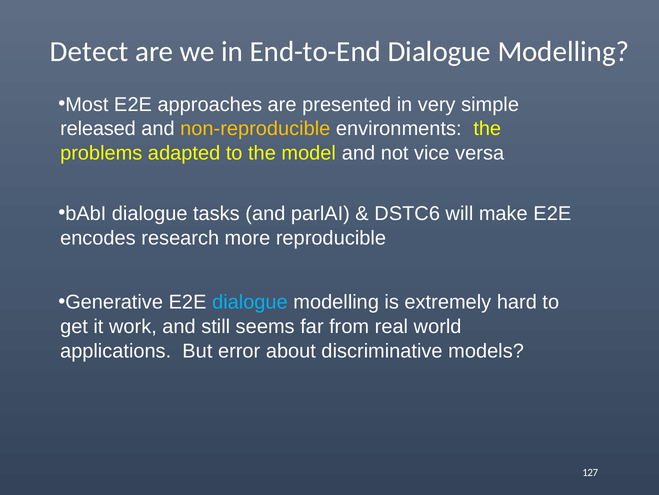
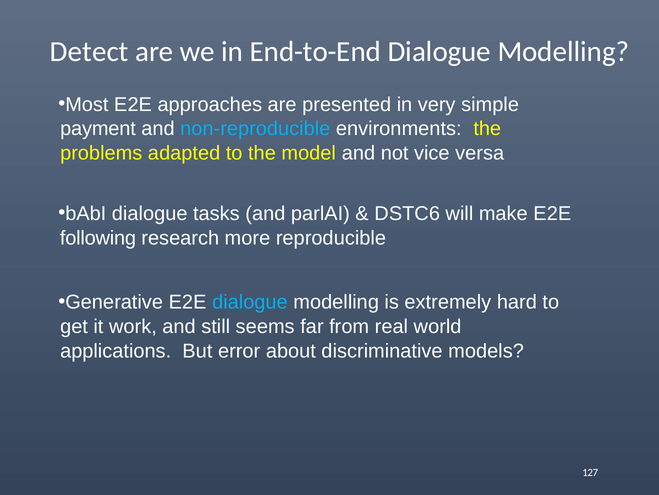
released: released -> payment
non-reproducible colour: yellow -> light blue
encodes: encodes -> following
